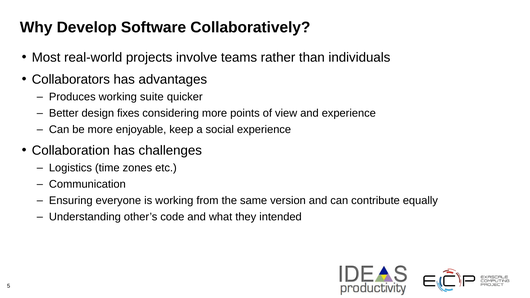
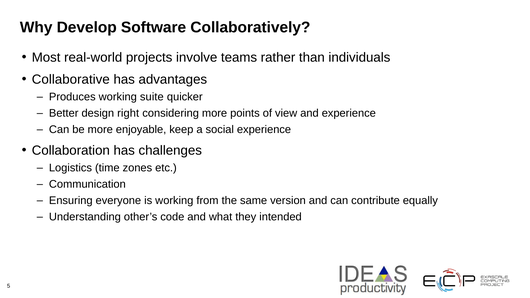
Collaborators: Collaborators -> Collaborative
fixes: fixes -> right
